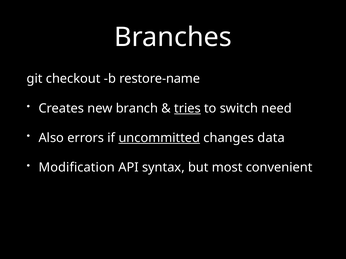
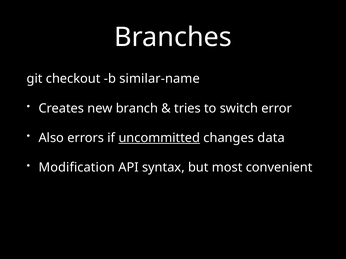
restore-name: restore-name -> similar-name
tries underline: present -> none
need: need -> error
